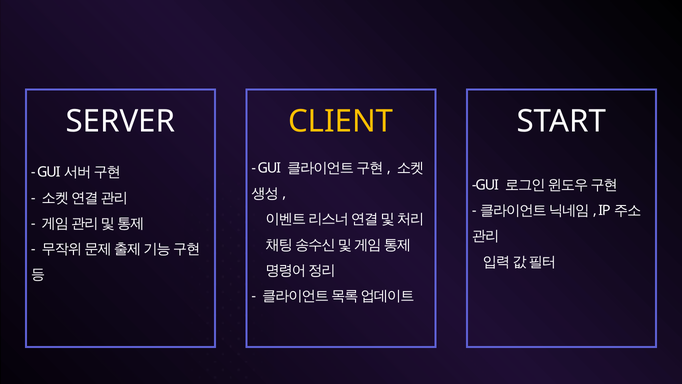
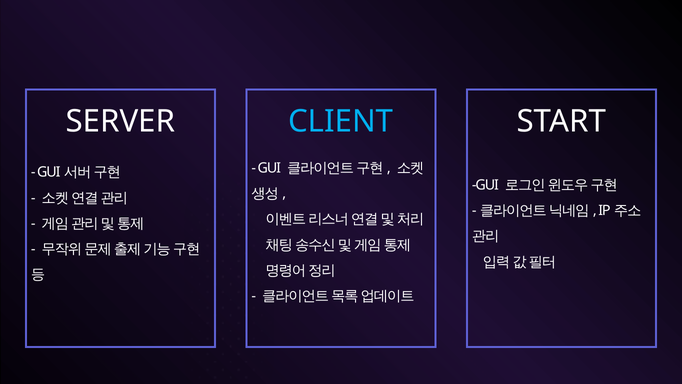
CLIENT colour: yellow -> light blue
